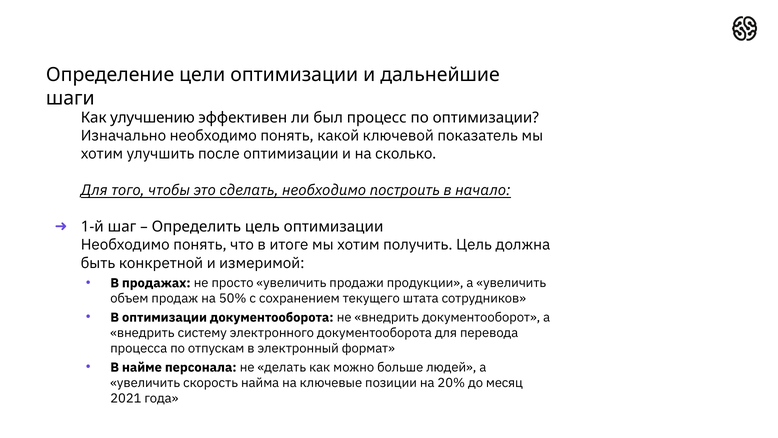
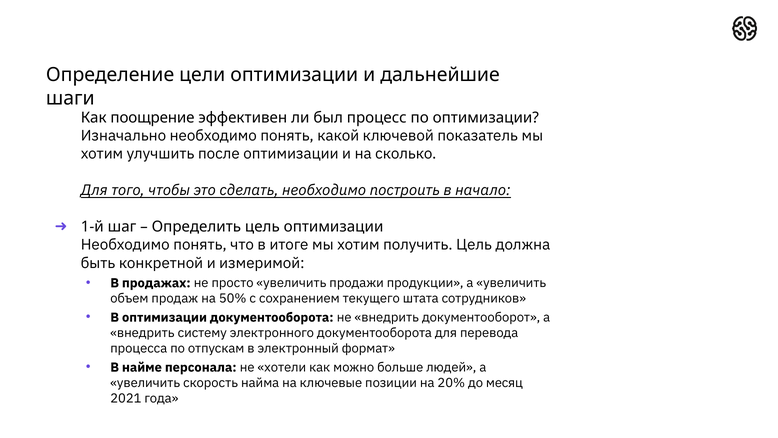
улучшению: улучшению -> поощрение
делать: делать -> хотели
